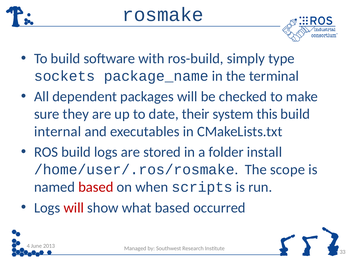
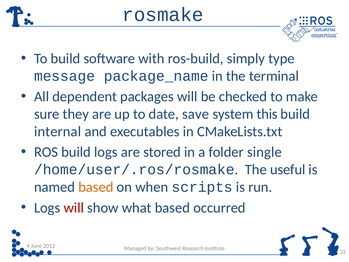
sockets: sockets -> message
their: their -> save
install: install -> single
scope: scope -> useful
based at (96, 187) colour: red -> orange
